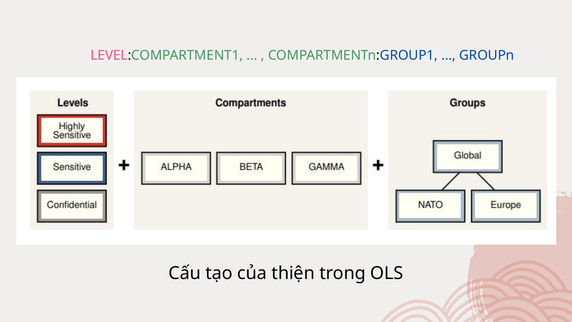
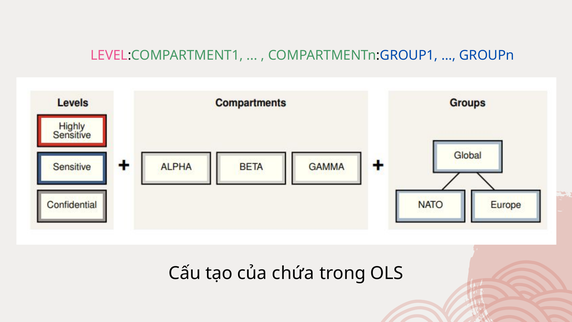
thiện: thiện -> chứa
